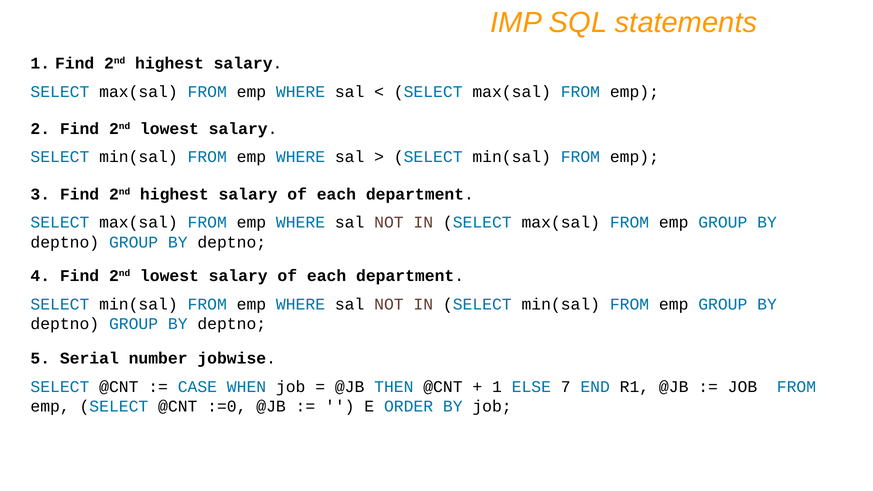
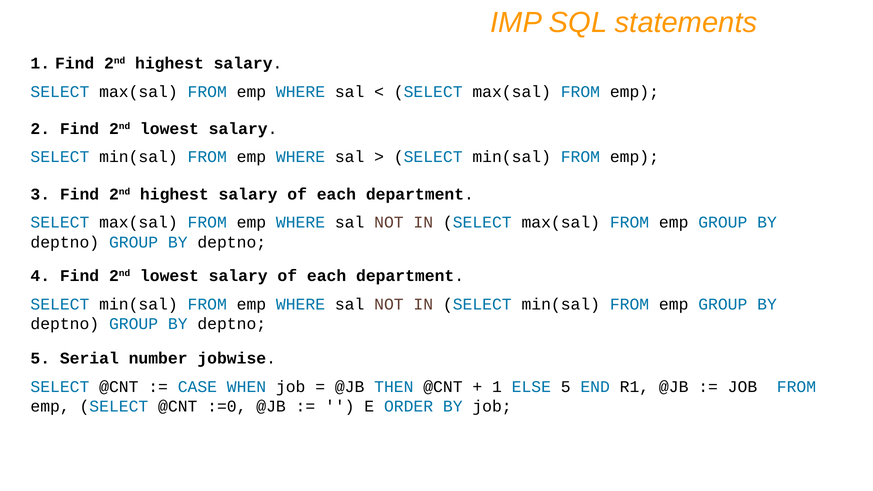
ELSE 7: 7 -> 5
